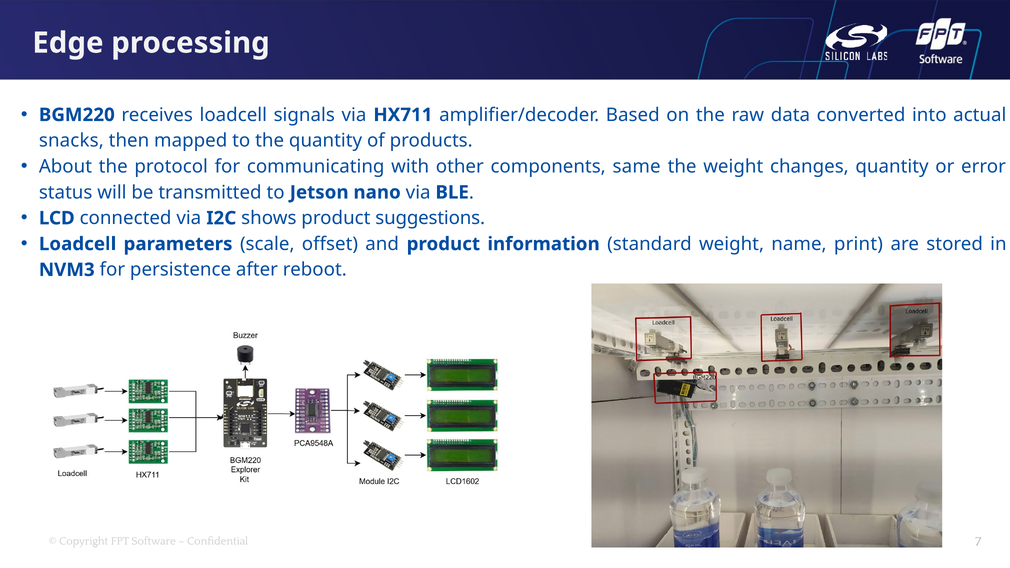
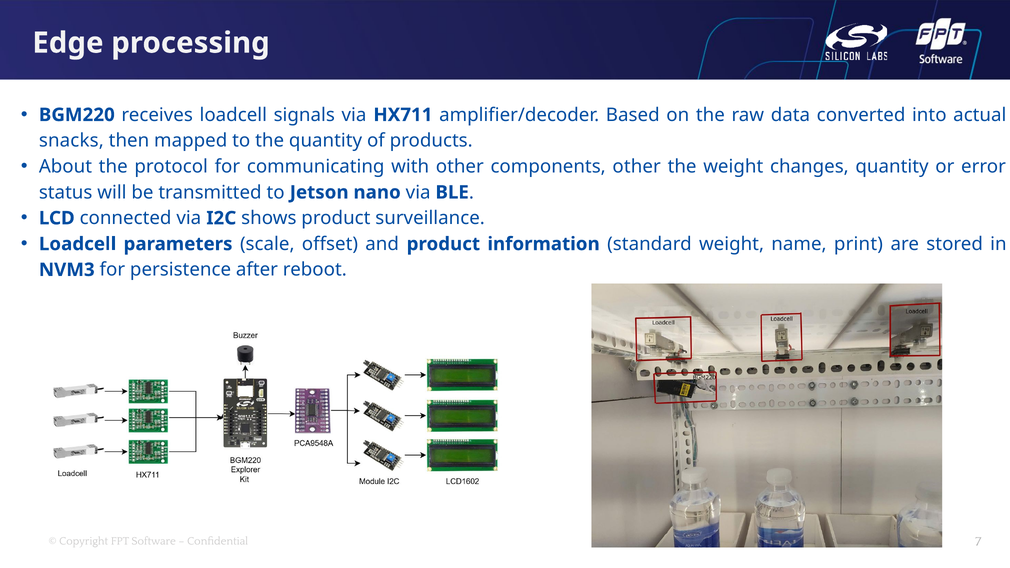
components same: same -> other
suggestions: suggestions -> surveillance
